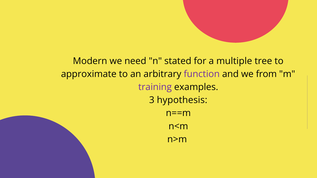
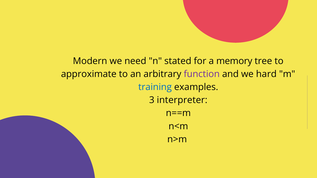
multiple: multiple -> memory
from: from -> hard
training colour: purple -> blue
hypothesis: hypothesis -> interpreter
